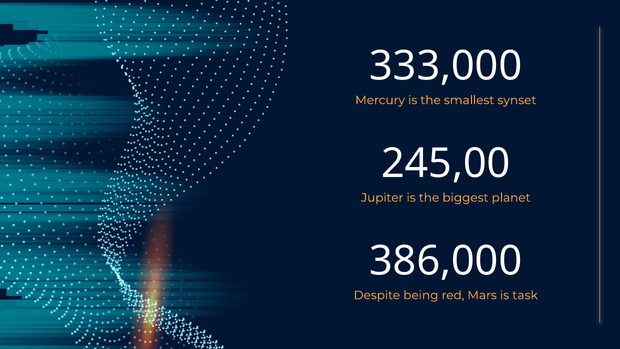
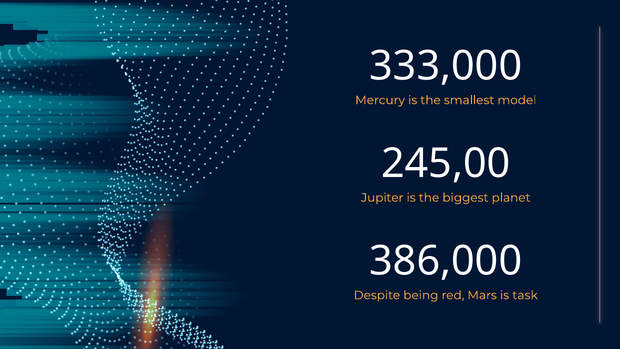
synset: synset -> model
